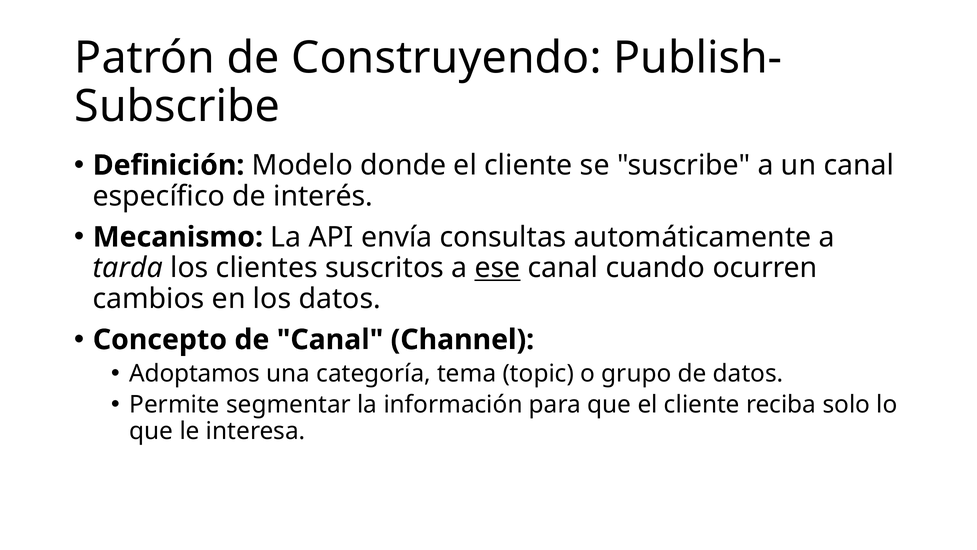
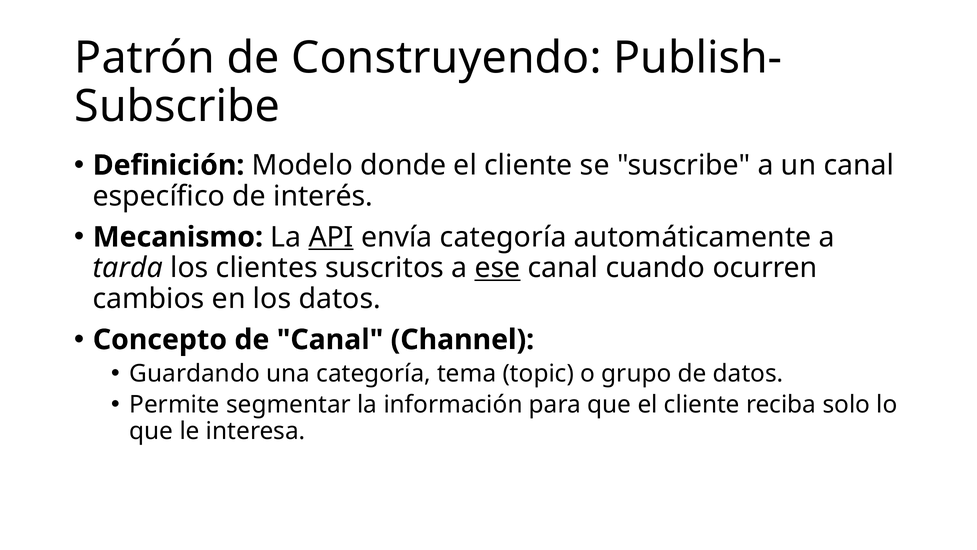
API underline: none -> present
envía consultas: consultas -> categoría
Adoptamos: Adoptamos -> Guardando
